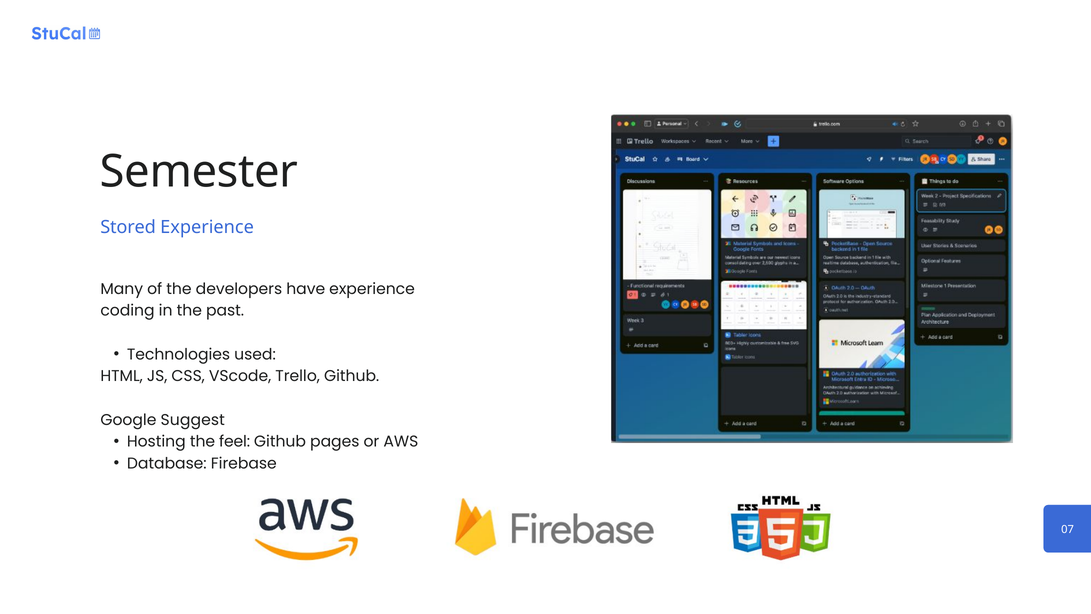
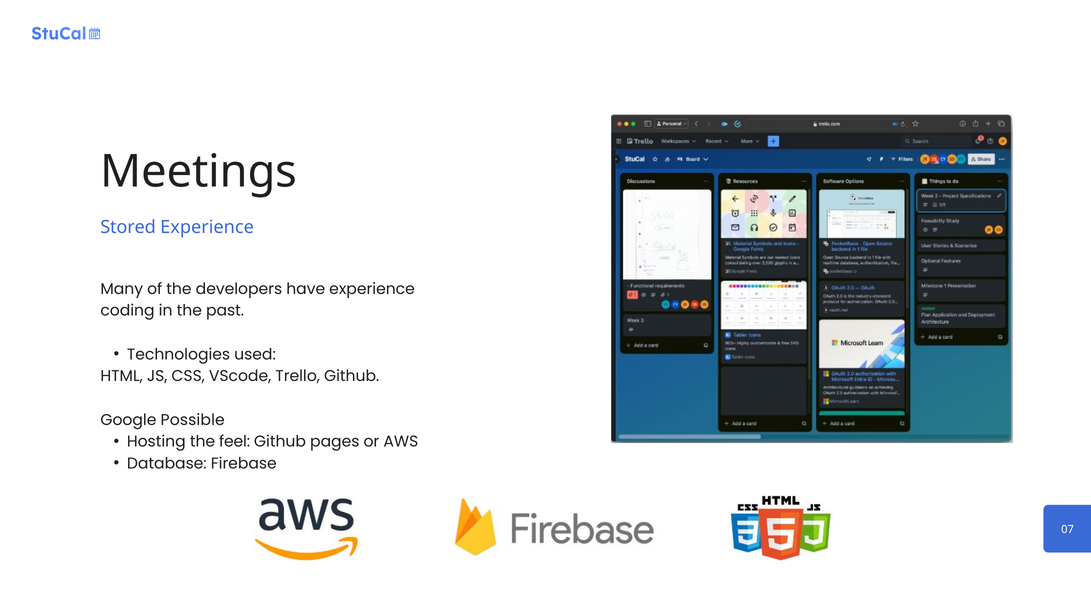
Semester: Semester -> Meetings
Suggest: Suggest -> Possible
